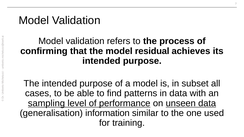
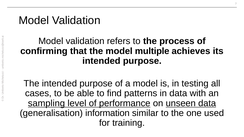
residual: residual -> multiple
subset: subset -> testing
